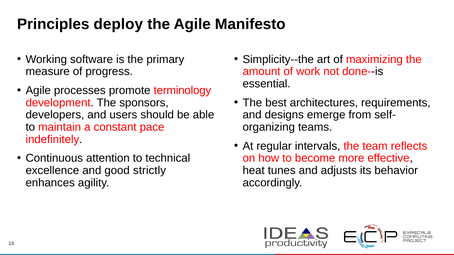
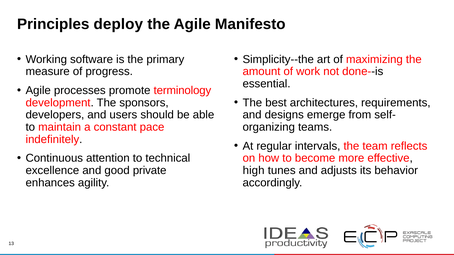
strictly: strictly -> private
heat: heat -> high
